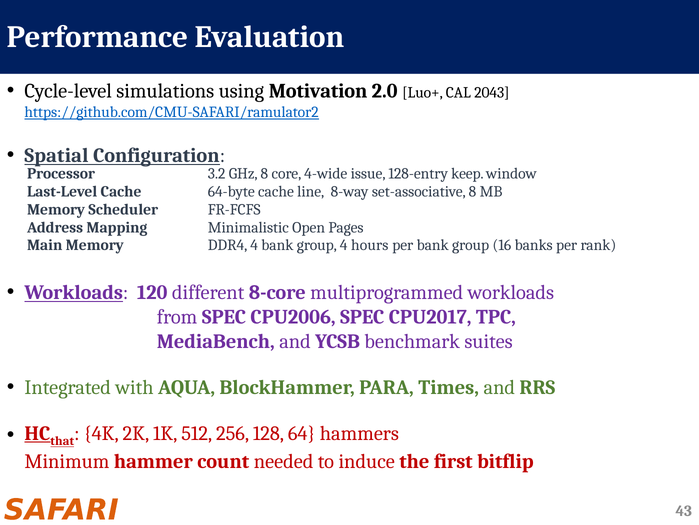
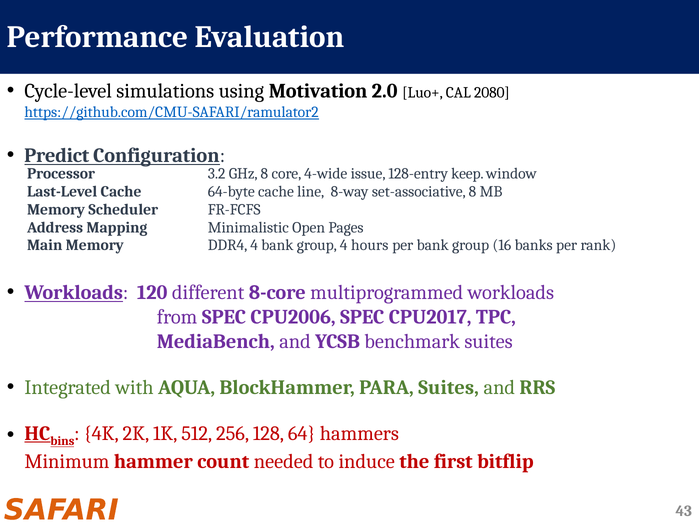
2043: 2043 -> 2080
Spatial: Spatial -> Predict
PARA Times: Times -> Suites
that: that -> bins
